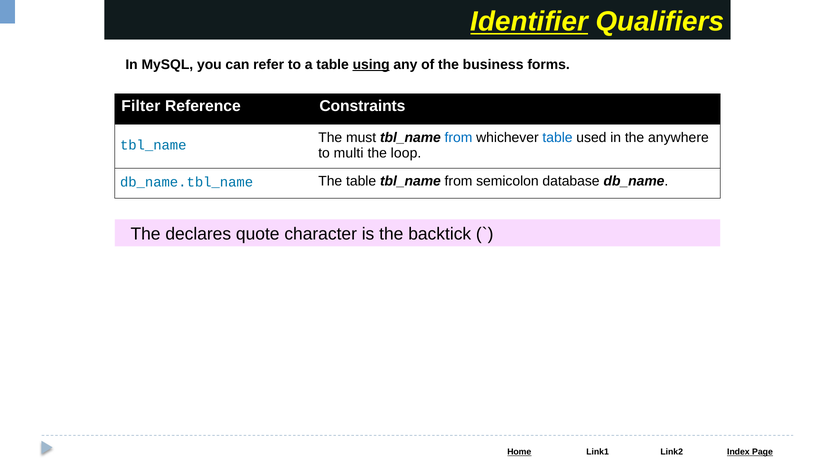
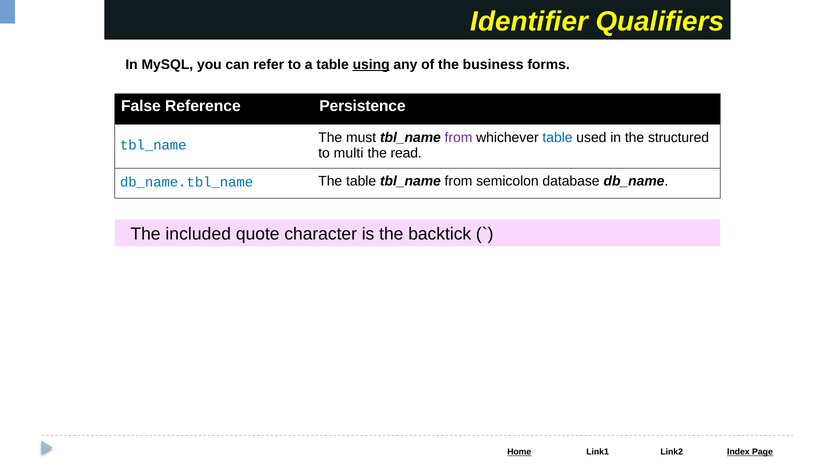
Identifier underline: present -> none
Filter: Filter -> False
Constraints: Constraints -> Persistence
from at (459, 137) colour: blue -> purple
anywhere: anywhere -> structured
loop: loop -> read
declares: declares -> included
